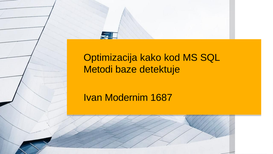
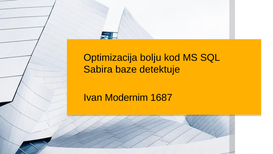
kako: kako -> bolju
Metodi: Metodi -> Sabira
